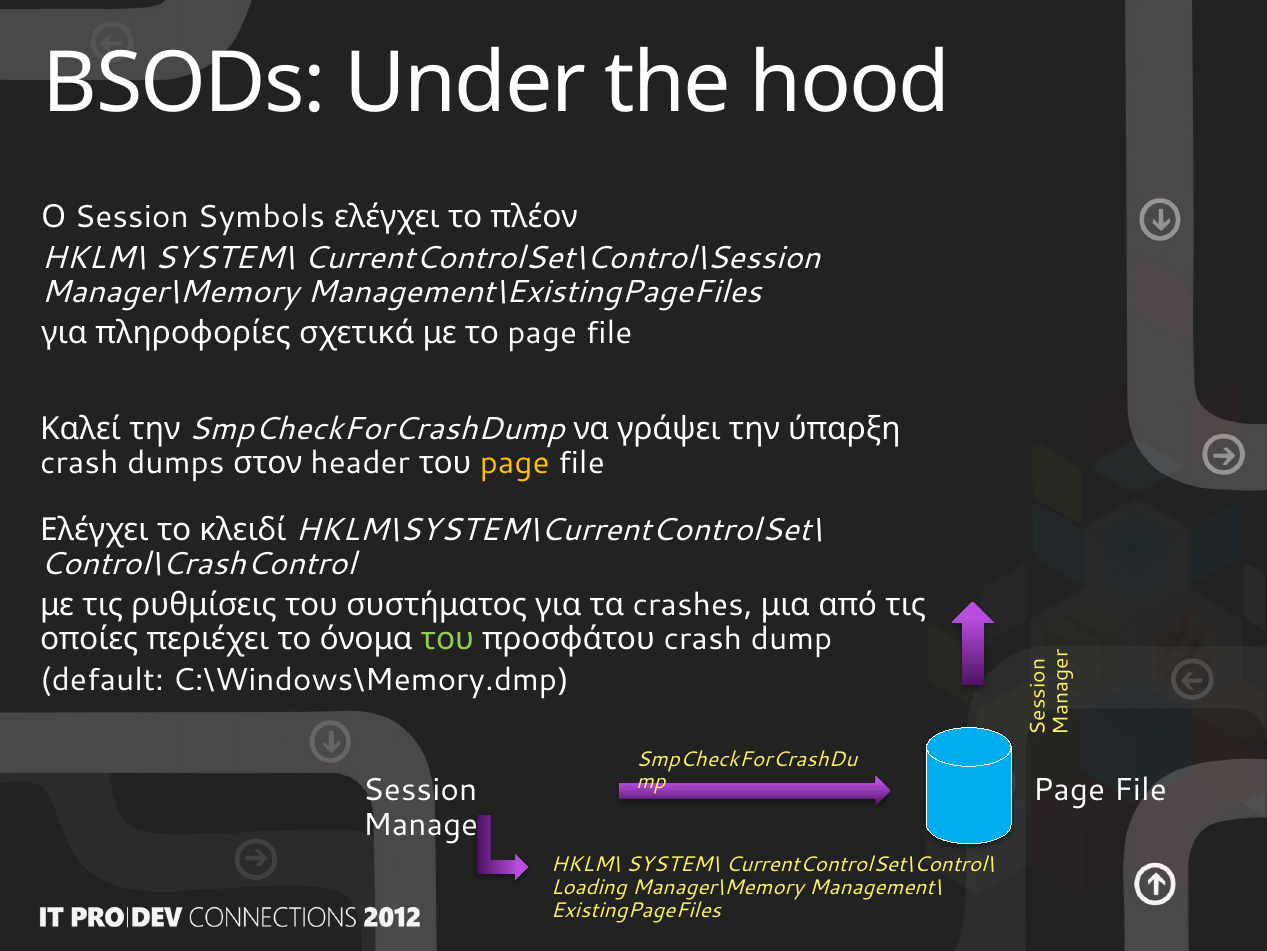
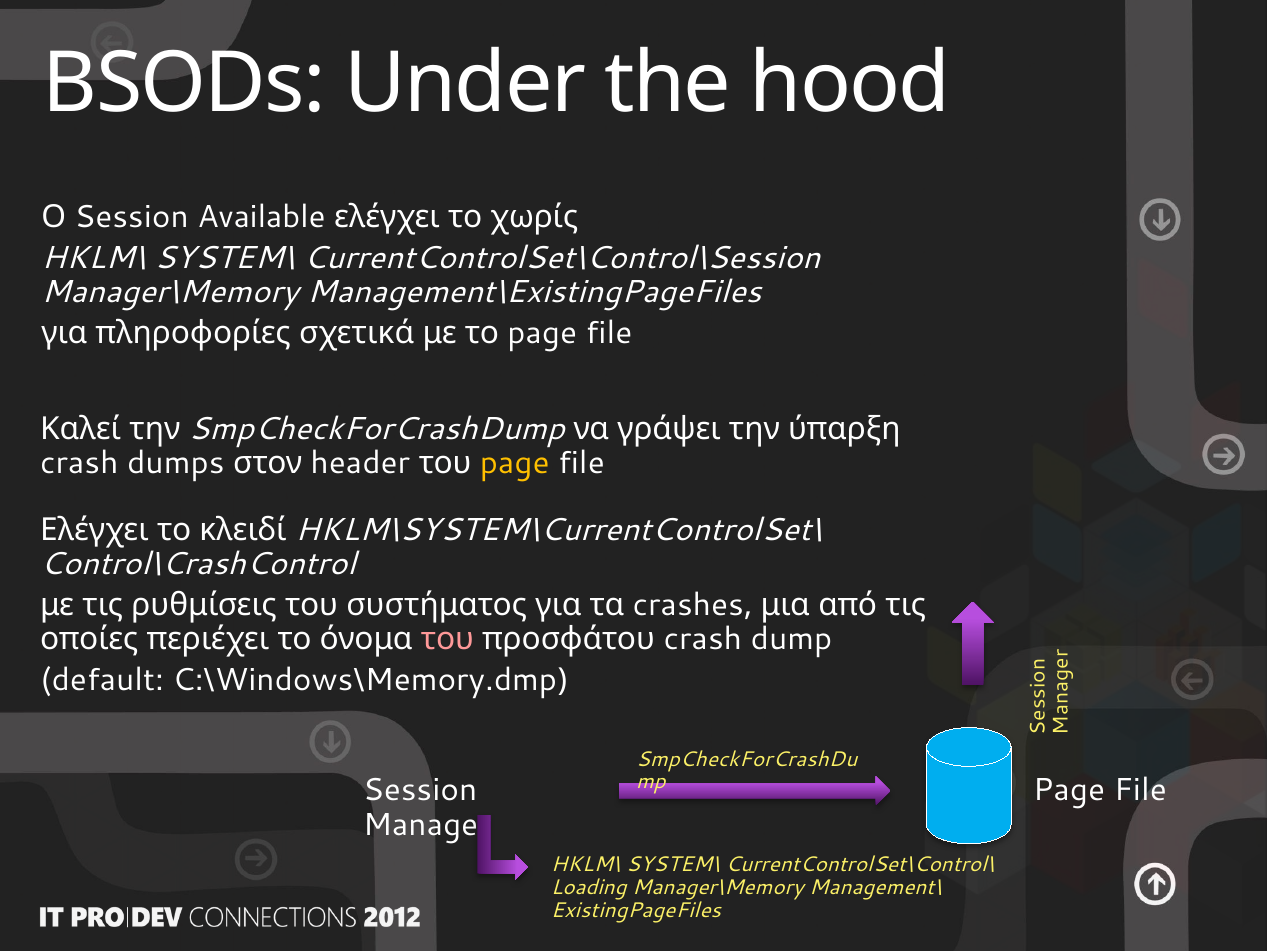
Symbols: Symbols -> Available
πλέον: πλέον -> χωρίς
του at (448, 639) colour: light green -> pink
